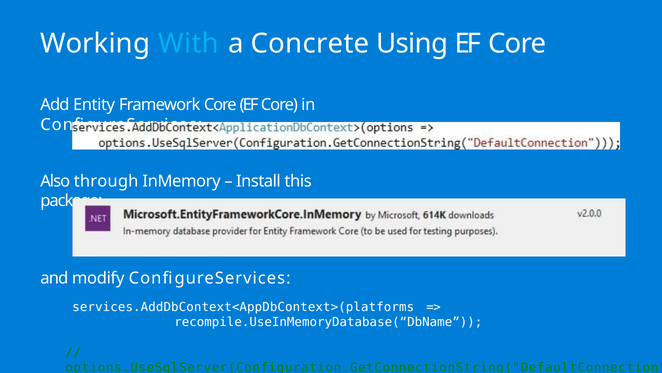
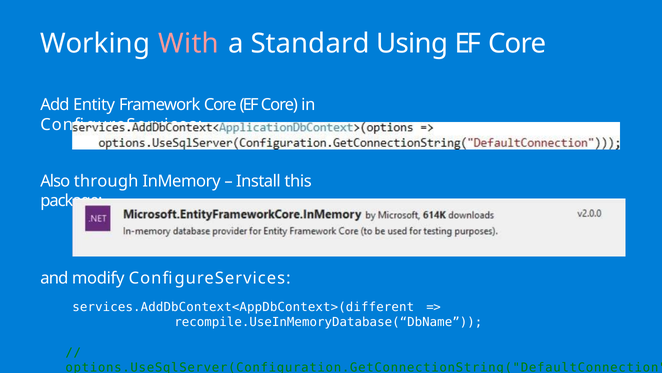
With colour: light blue -> pink
Concrete: Concrete -> Standard
services.AddDbContext<AppDbContext>(platforms: services.AddDbContext<AppDbContext>(platforms -> services.AddDbContext<AppDbContext>(different
